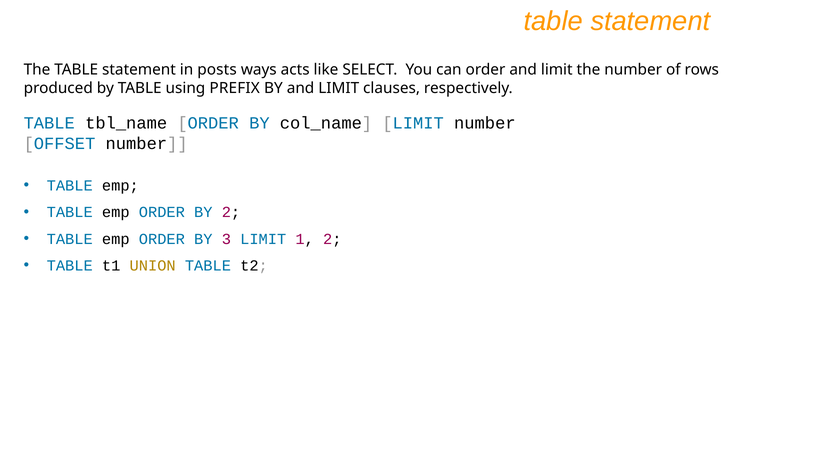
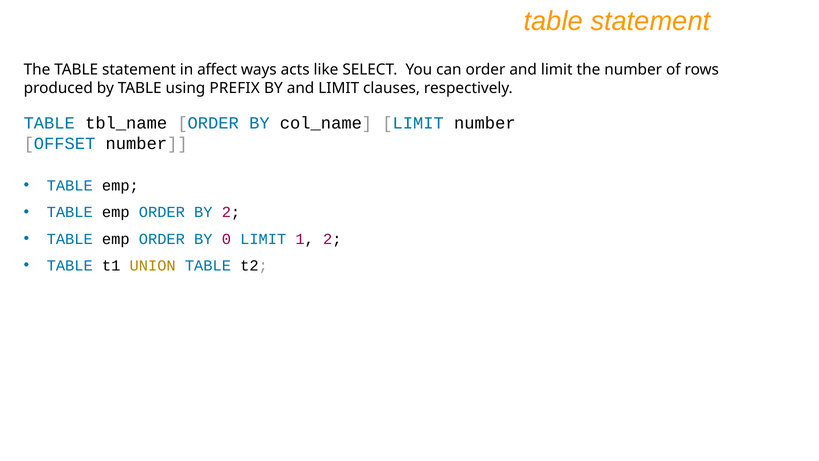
posts: posts -> affect
3: 3 -> 0
